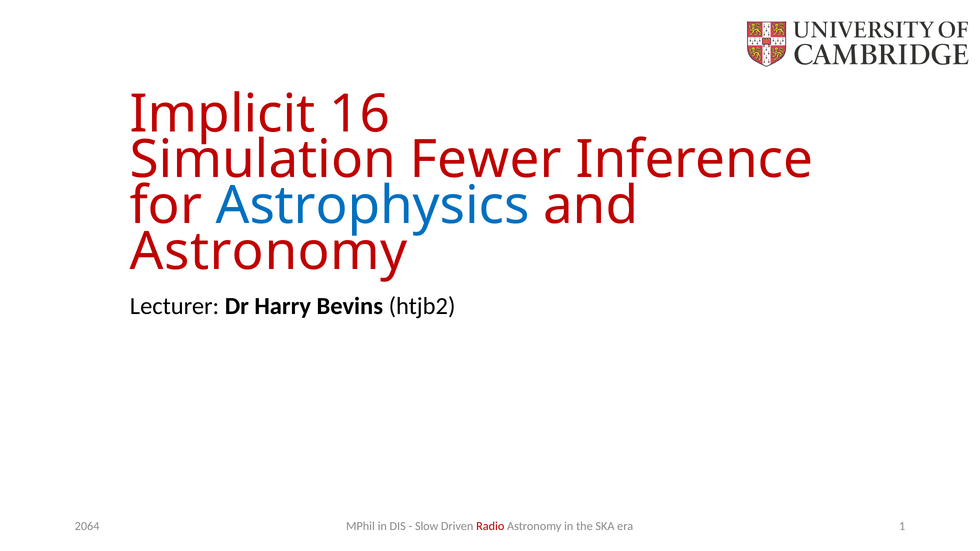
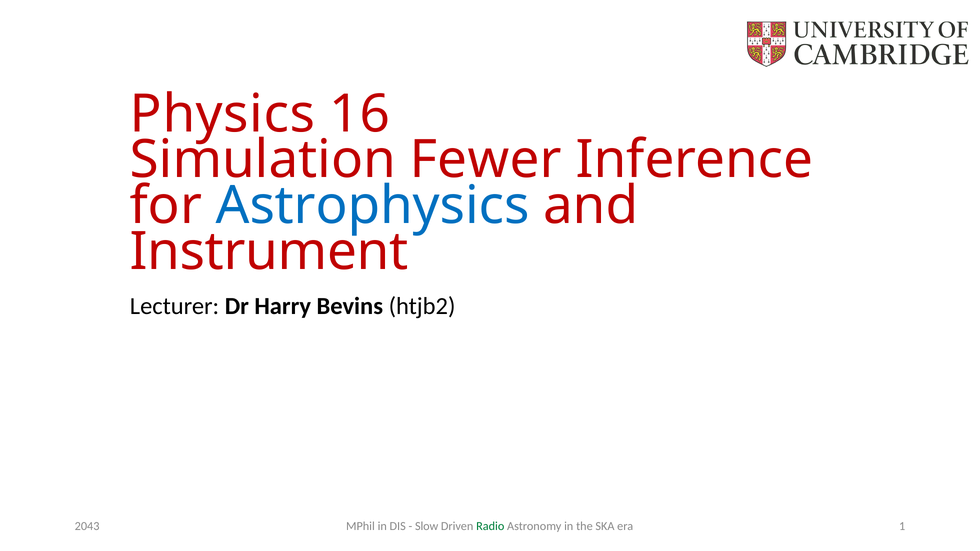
Implicit: Implicit -> Physics
Astronomy at (269, 252): Astronomy -> Instrument
Radio colour: red -> green
2064: 2064 -> 2043
